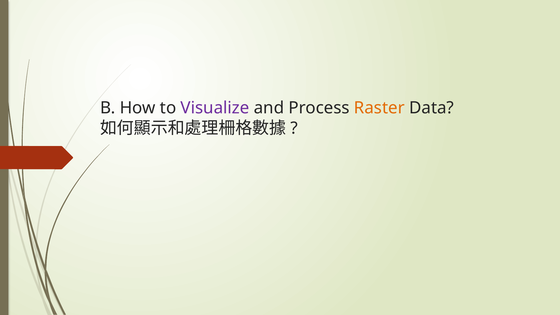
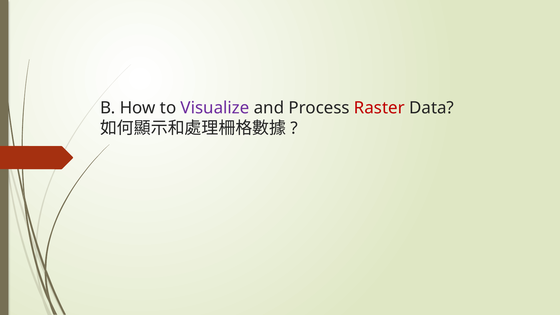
Raster colour: orange -> red
